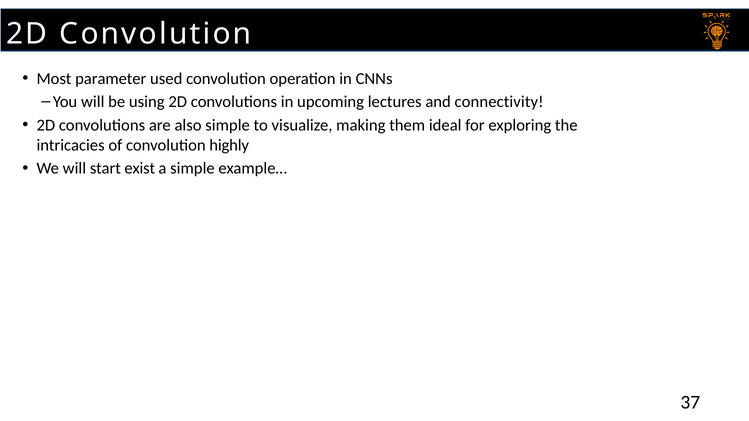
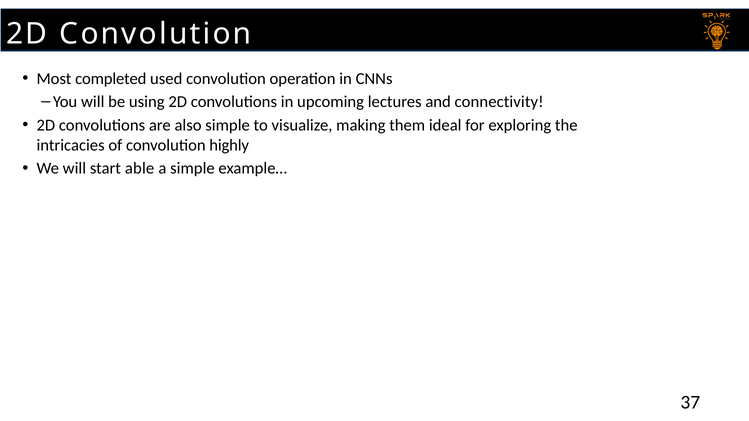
parameter: parameter -> completed
exist: exist -> able
